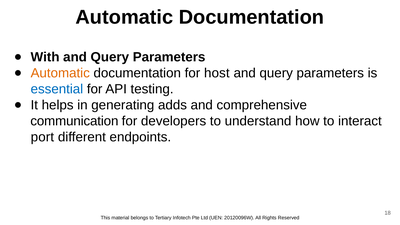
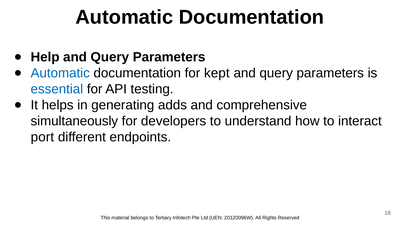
With: With -> Help
Automatic at (60, 73) colour: orange -> blue
host: host -> kept
communication: communication -> simultaneously
